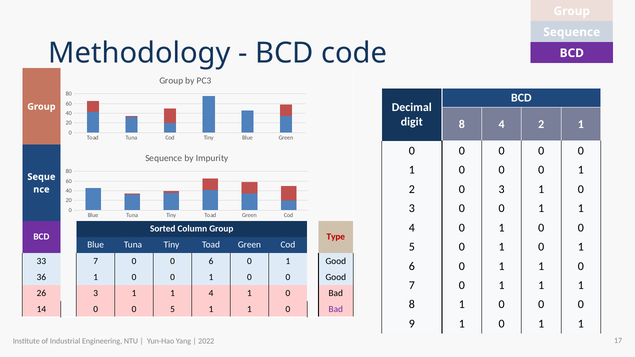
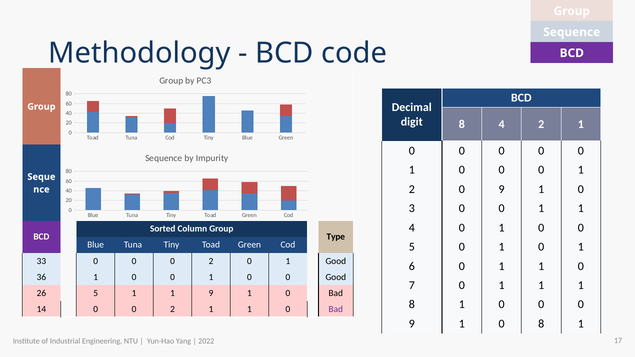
2 0 3: 3 -> 9
Type colour: red -> black
33 7: 7 -> 0
6 at (211, 261): 6 -> 2
26 3: 3 -> 5
4 at (211, 293): 4 -> 9
14 0 0 5: 5 -> 2
9 1 0 1: 1 -> 8
